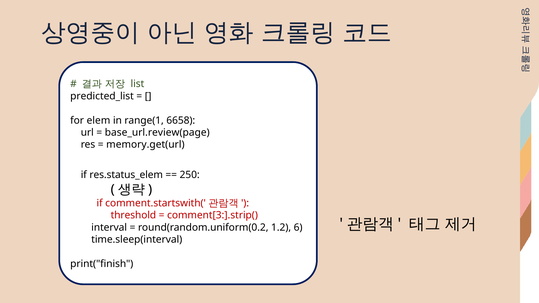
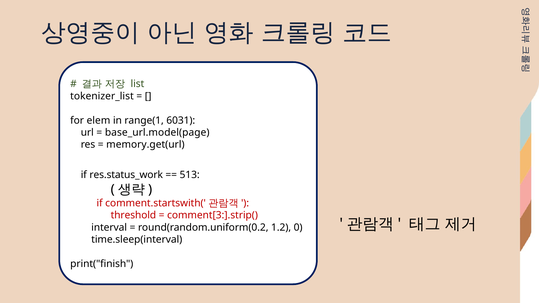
predicted_list: predicted_list -> tokenizer_list
6658: 6658 -> 6031
base_url.review(page: base_url.review(page -> base_url.model(page
res.status_elem: res.status_elem -> res.status_work
250: 250 -> 513
6: 6 -> 0
